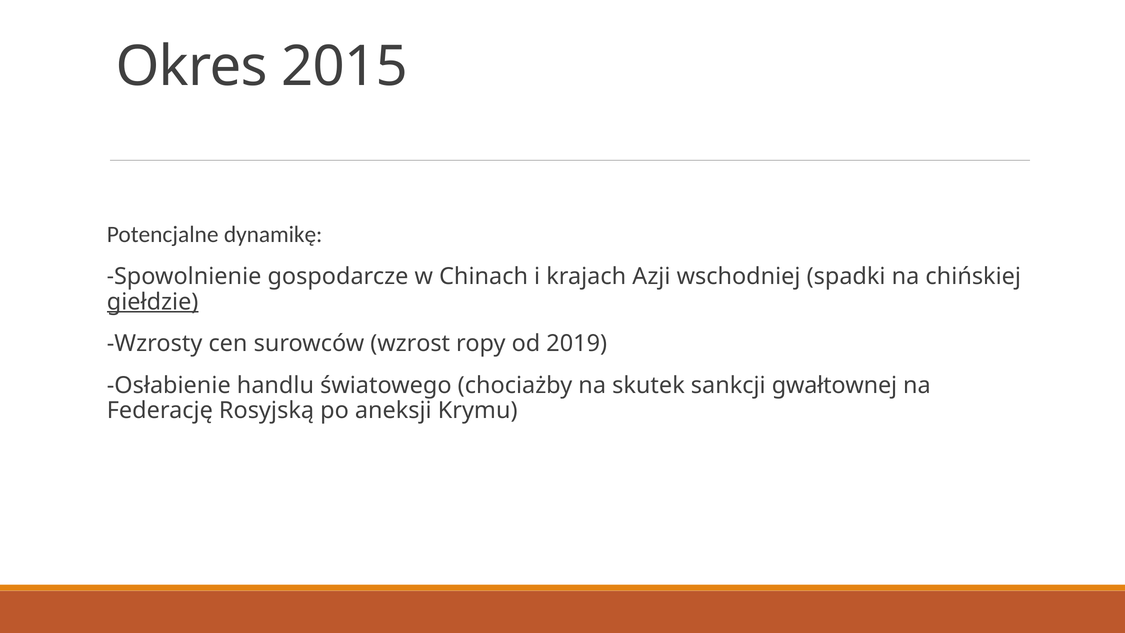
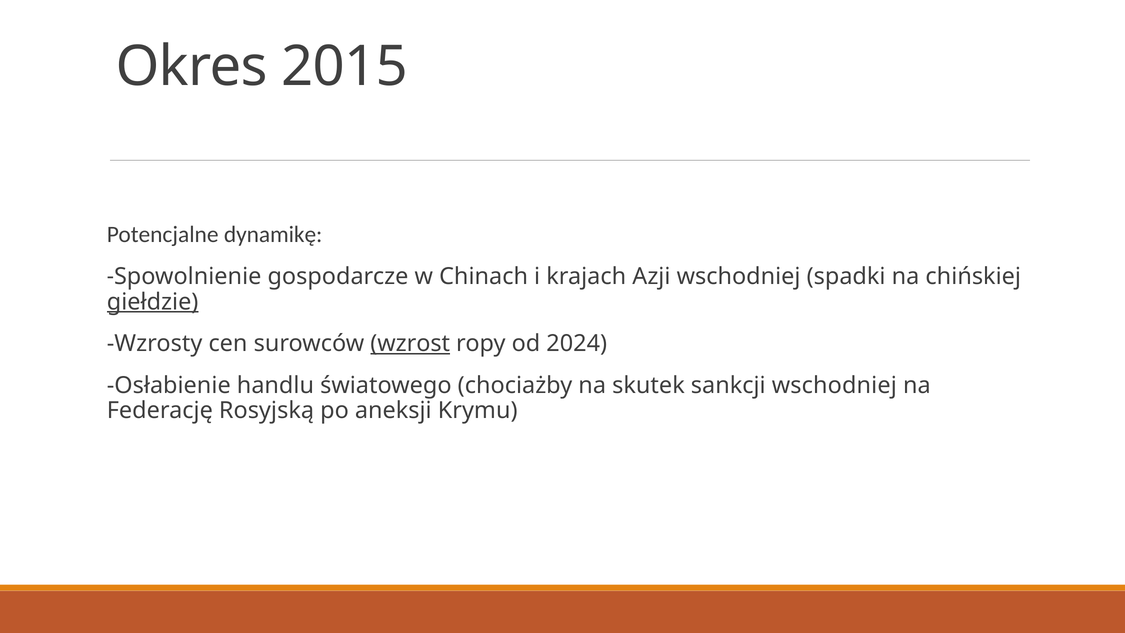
wzrost underline: none -> present
2019: 2019 -> 2024
sankcji gwałtownej: gwałtownej -> wschodniej
